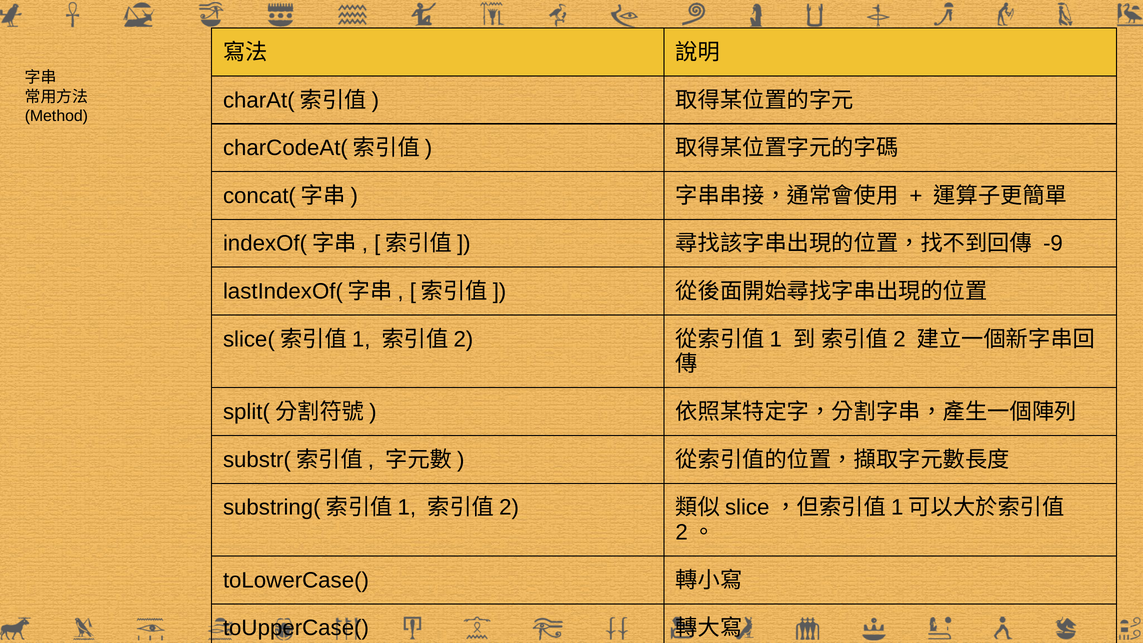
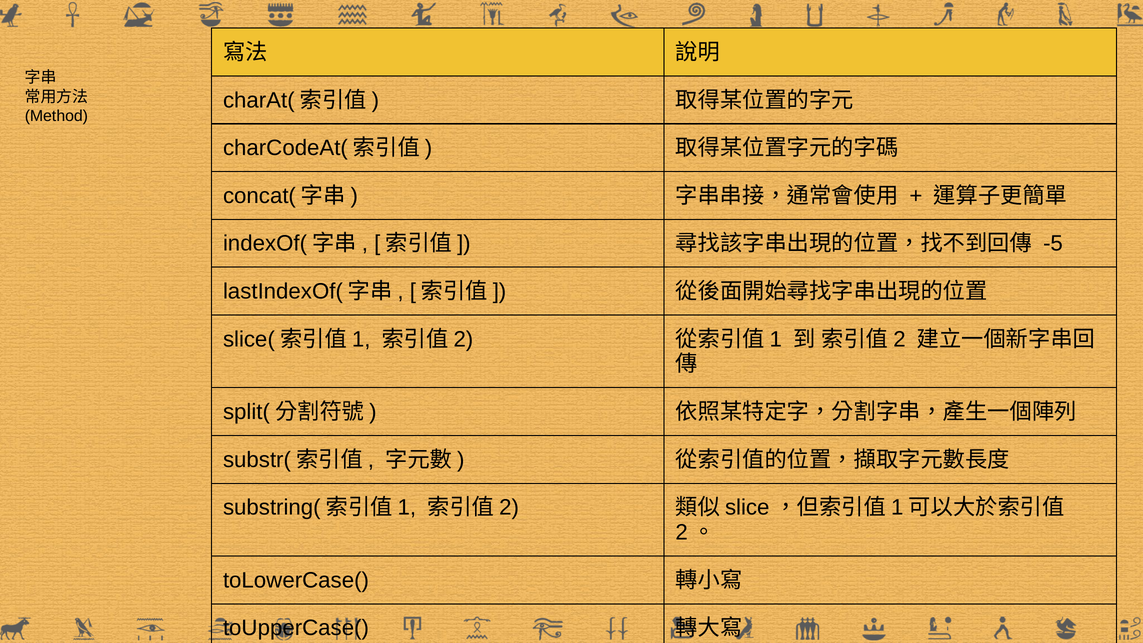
-9: -9 -> -5
